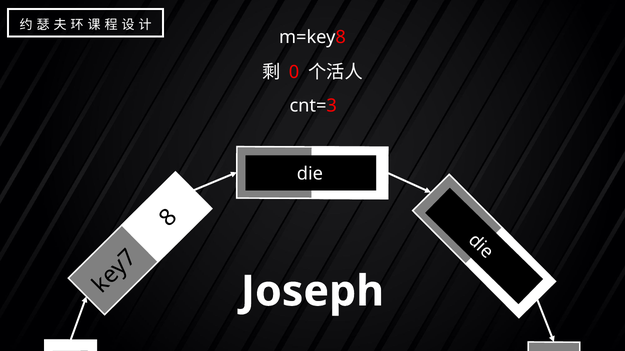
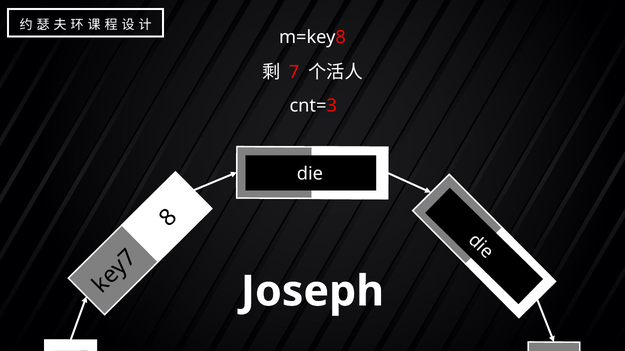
0 at (294, 72): 0 -> 7
